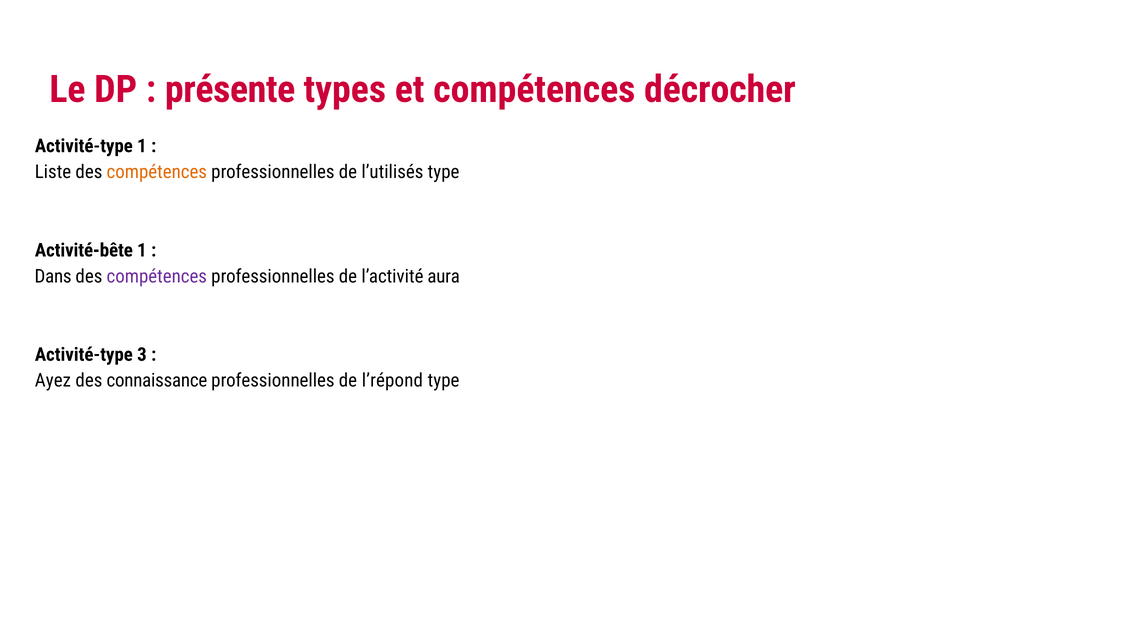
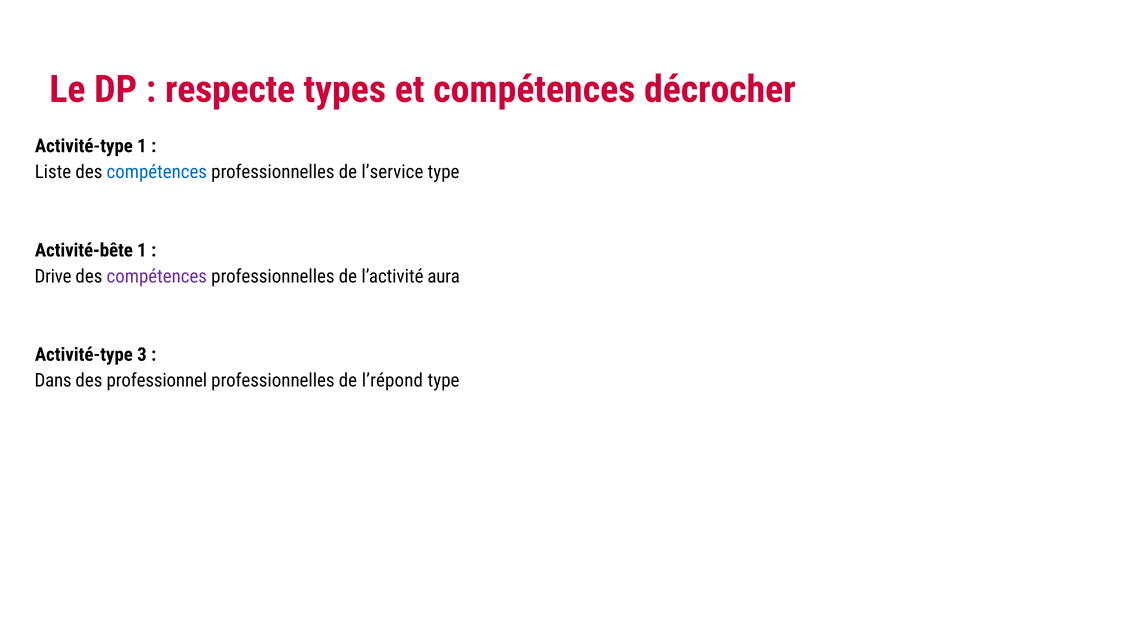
présente: présente -> respecte
compétences at (157, 172) colour: orange -> blue
l’utilisés: l’utilisés -> l’service
Dans: Dans -> Drive
Ayez: Ayez -> Dans
connaissance: connaissance -> professionnel
